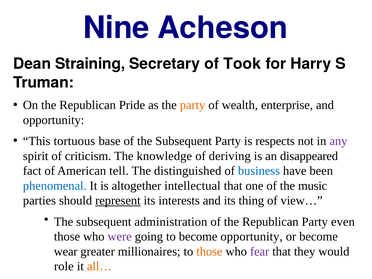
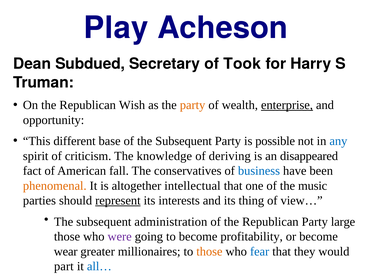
Nine: Nine -> Play
Straining: Straining -> Subdued
Pride: Pride -> Wish
enterprise underline: none -> present
tortuous: tortuous -> different
respects: respects -> possible
any colour: purple -> blue
tell: tell -> fall
distinguished: distinguished -> conservatives
phenomenal colour: blue -> orange
even: even -> large
become opportunity: opportunity -> profitability
fear colour: purple -> blue
role: role -> part
all… colour: orange -> blue
